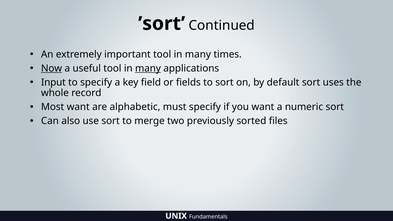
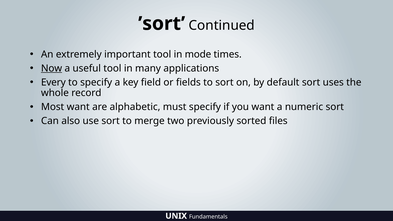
important tool in many: many -> mode
many at (148, 68) underline: present -> none
Input: Input -> Every
